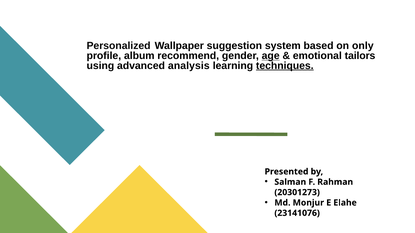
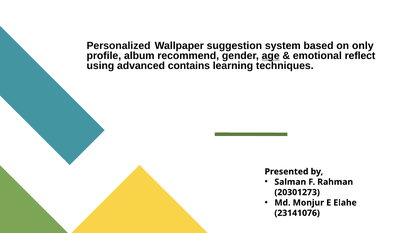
tailors: tailors -> reflect
analysis: analysis -> contains
techniques underline: present -> none
